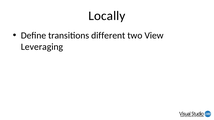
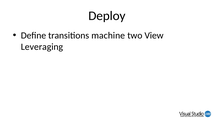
Locally: Locally -> Deploy
different: different -> machine
